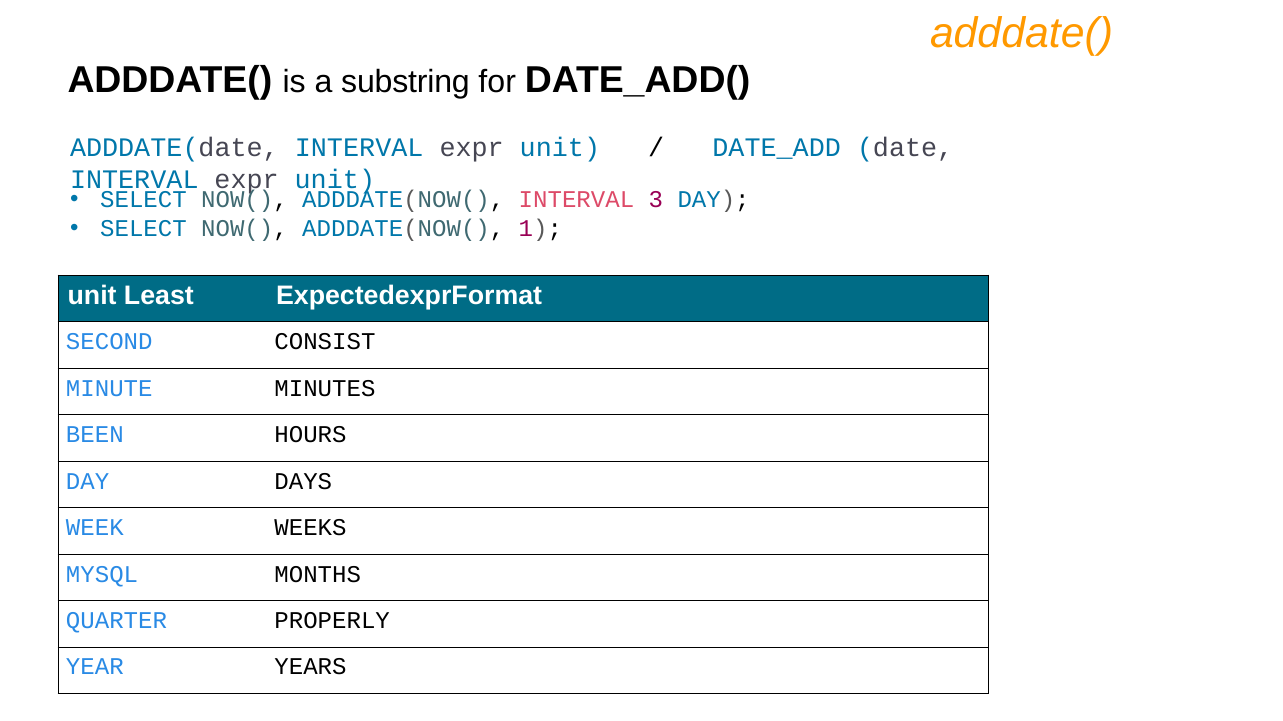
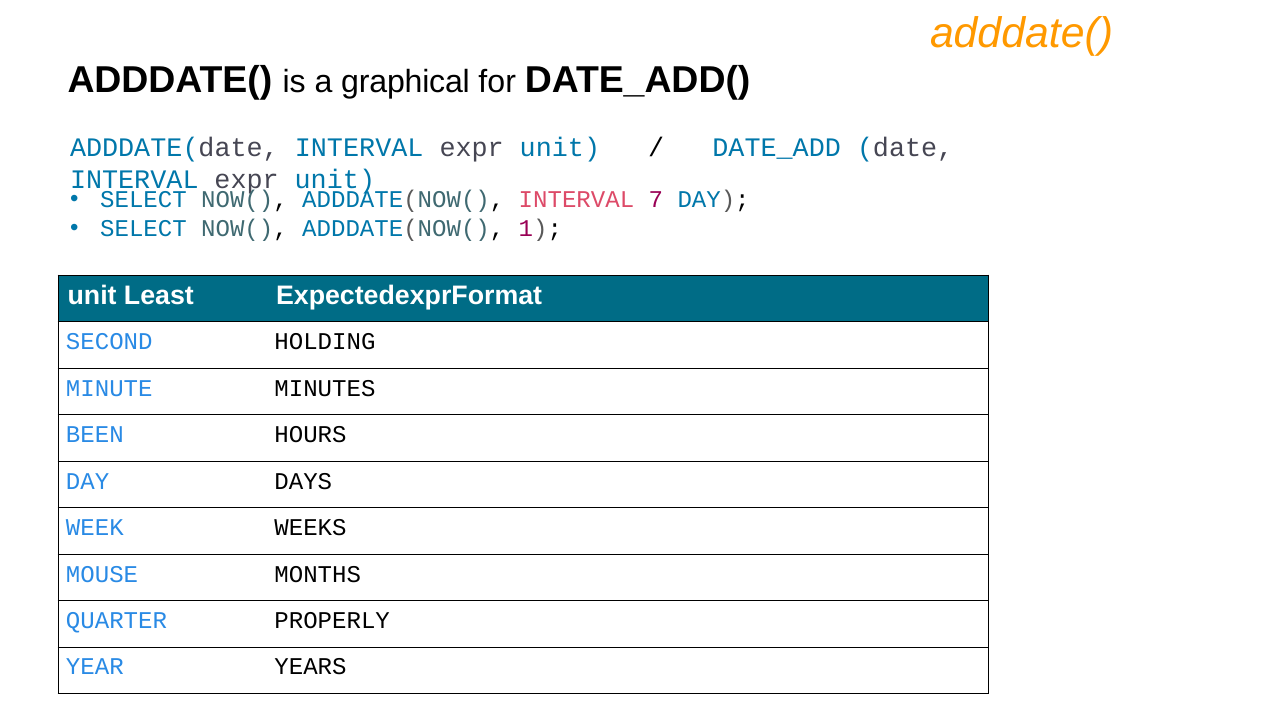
substring: substring -> graphical
3: 3 -> 7
CONSIST: CONSIST -> HOLDING
MYSQL: MYSQL -> MOUSE
